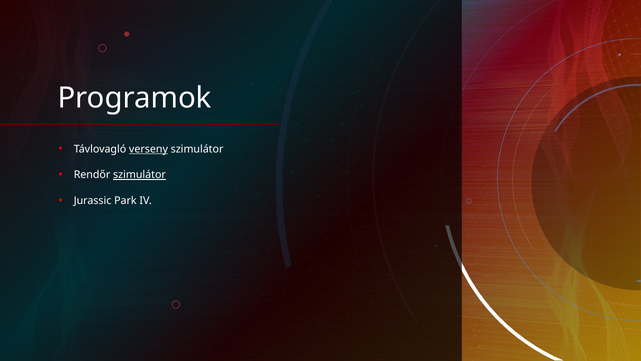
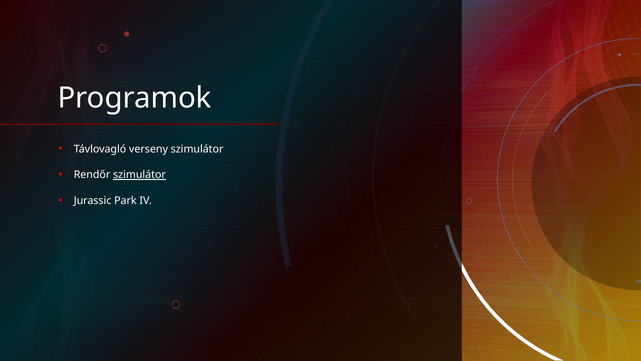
verseny underline: present -> none
